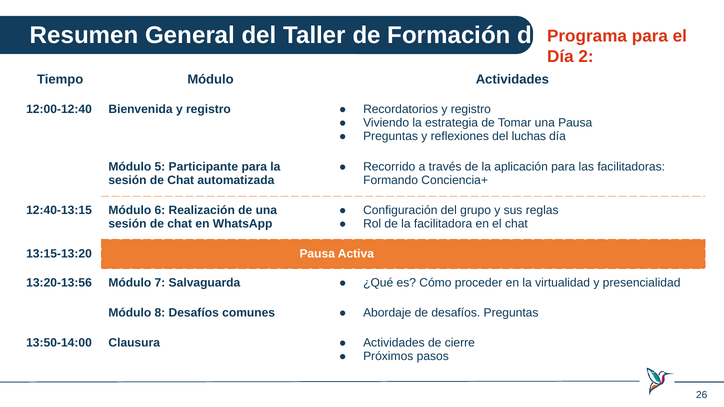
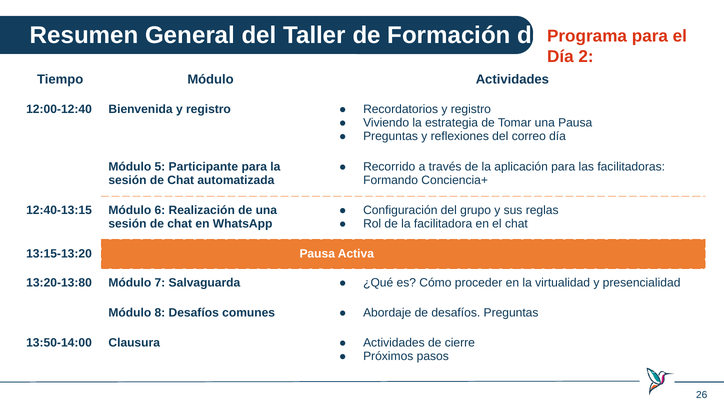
luchas: luchas -> correo
13:20-13:56: 13:20-13:56 -> 13:20-13:80
